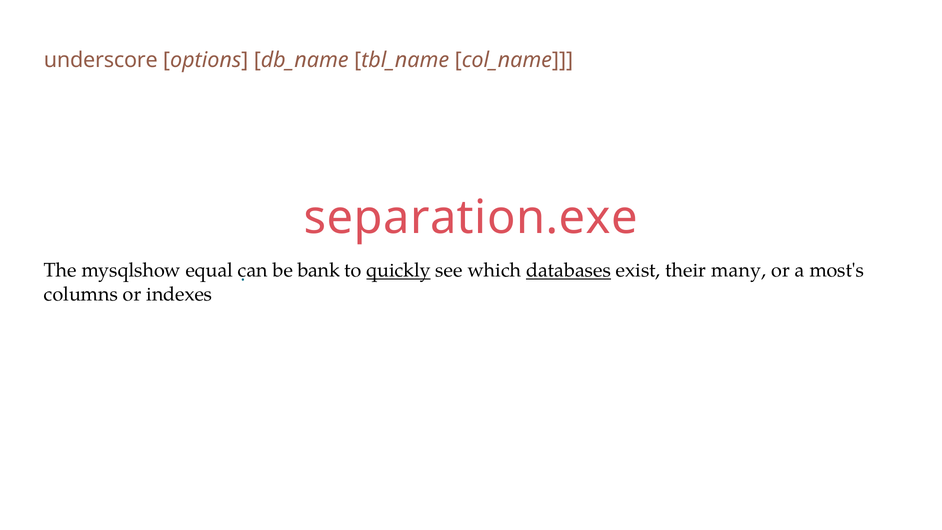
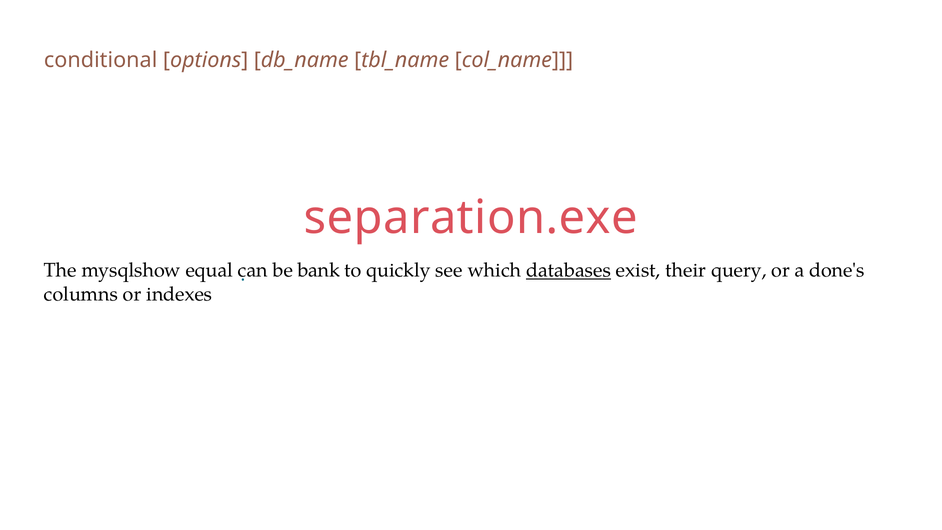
underscore: underscore -> conditional
quickly underline: present -> none
many: many -> query
most's: most's -> done's
